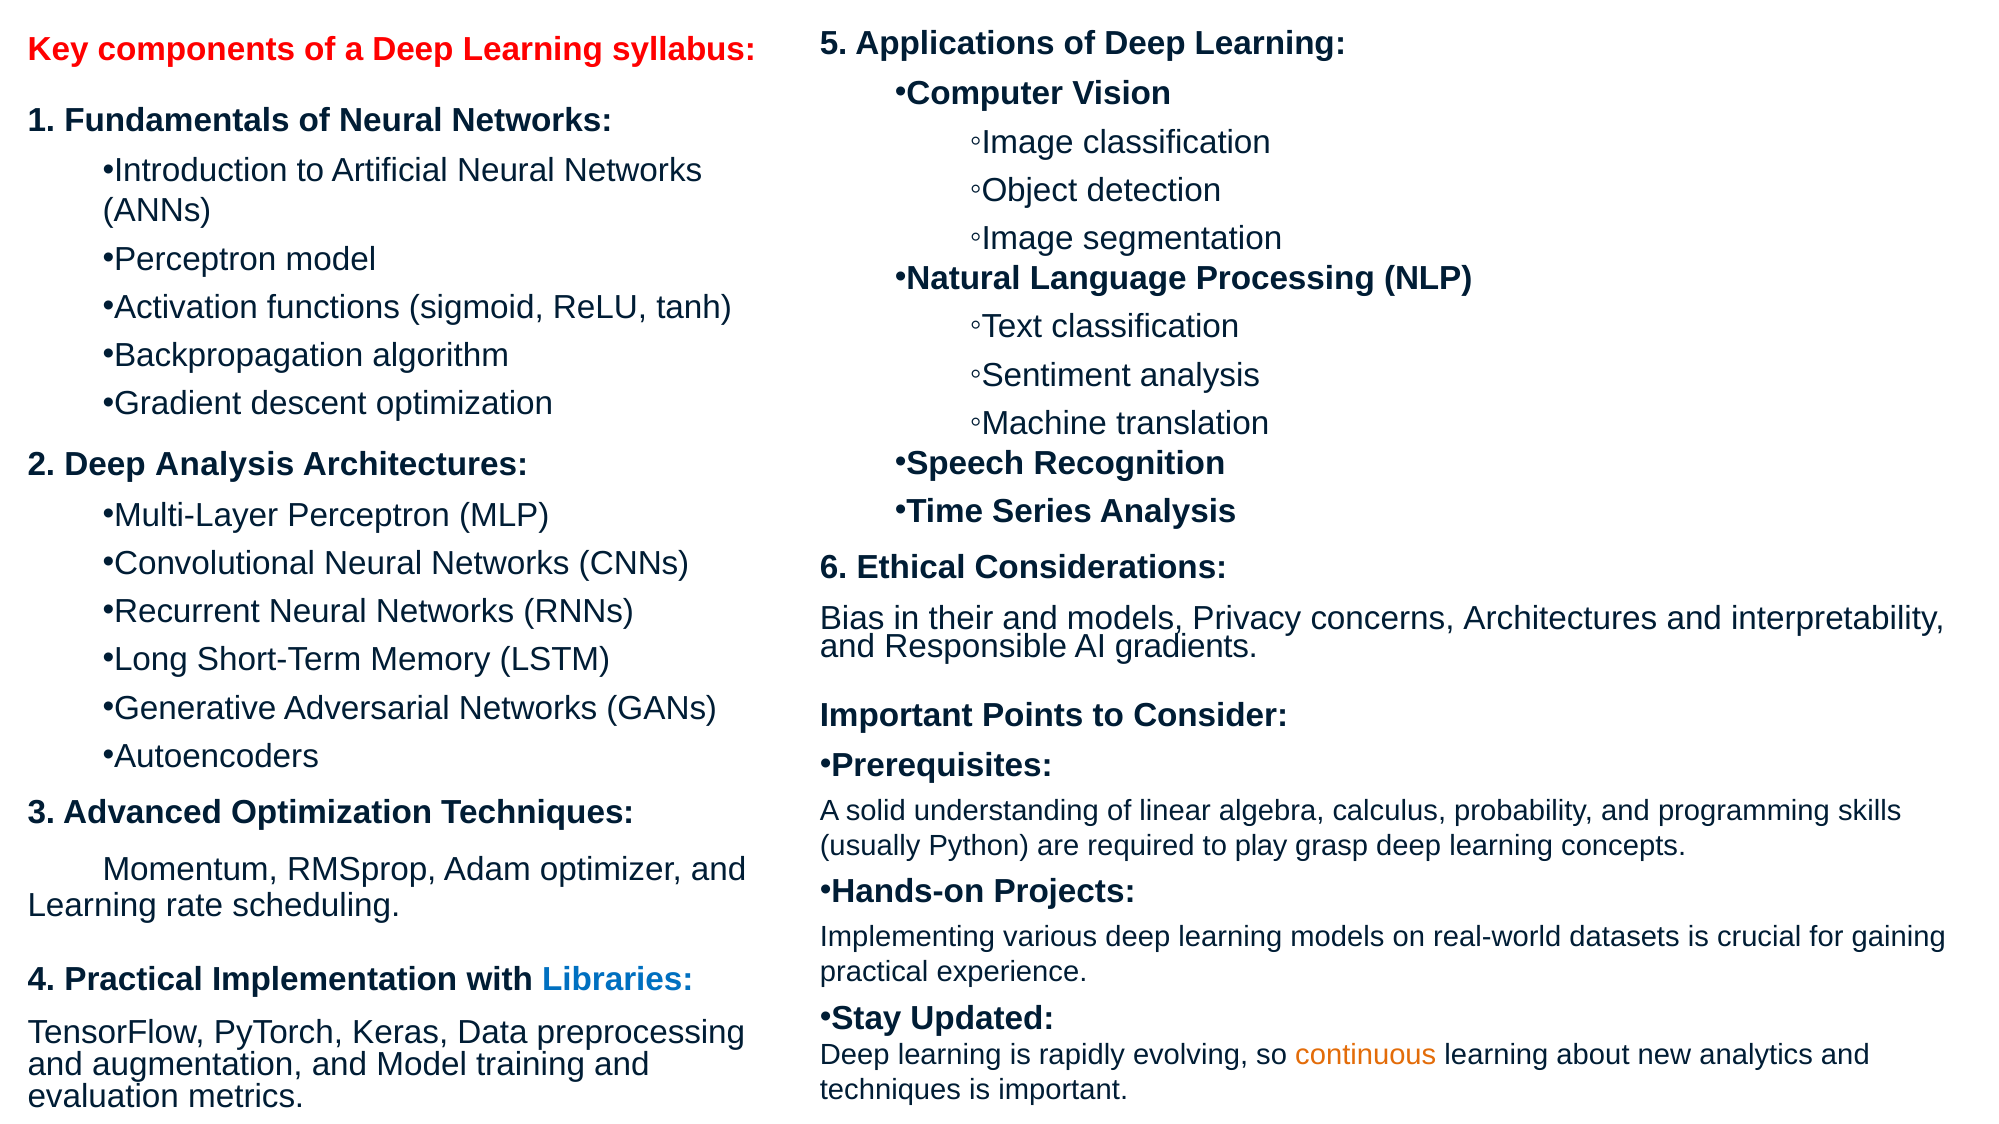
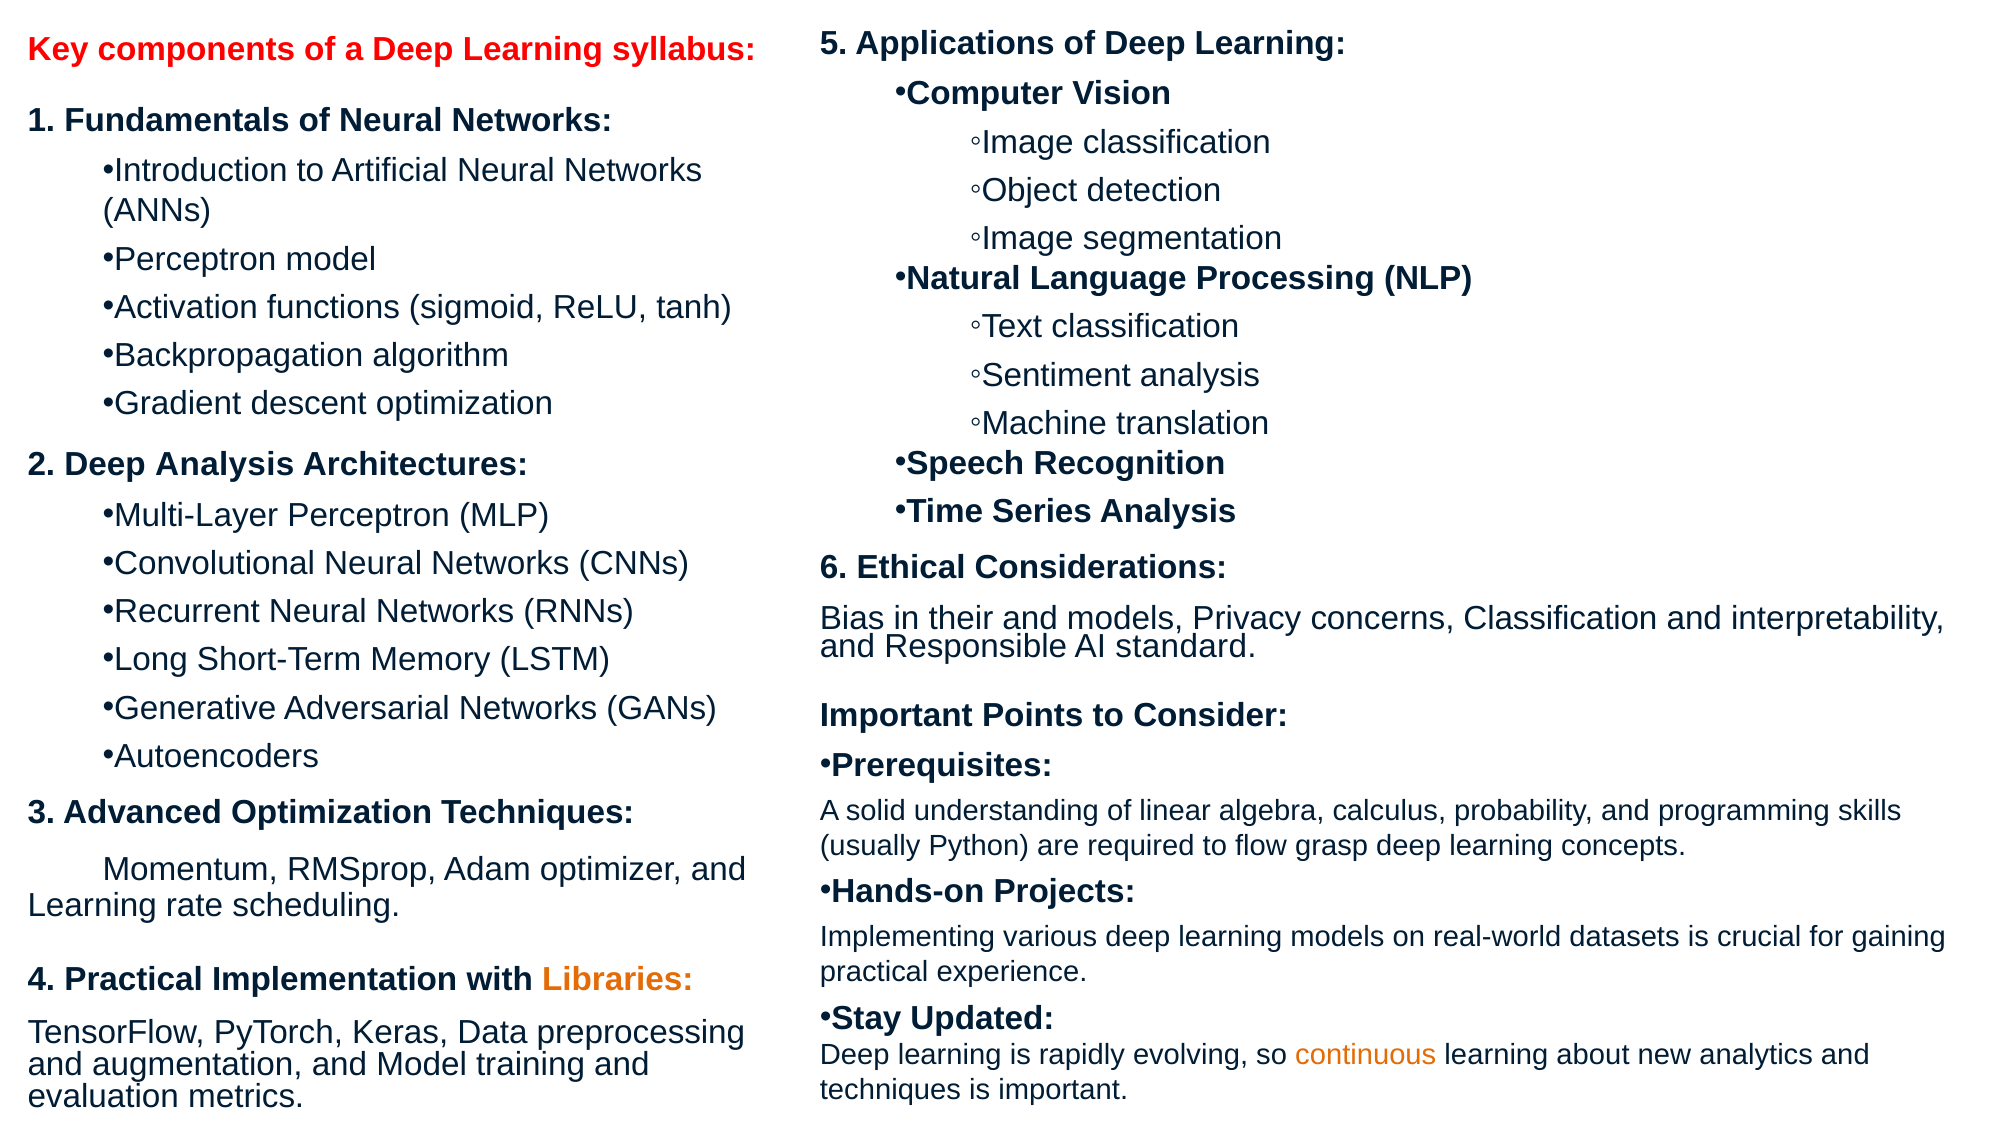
concerns Architectures: Architectures -> Classification
gradients: gradients -> standard
play: play -> flow
Libraries colour: blue -> orange
